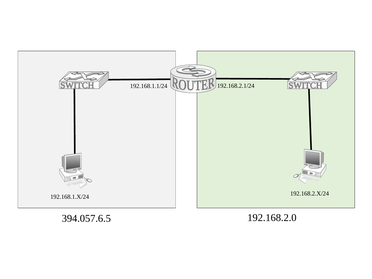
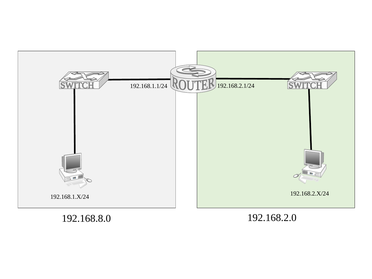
394.057.6.5: 394.057.6.5 -> 192.168.8.0
